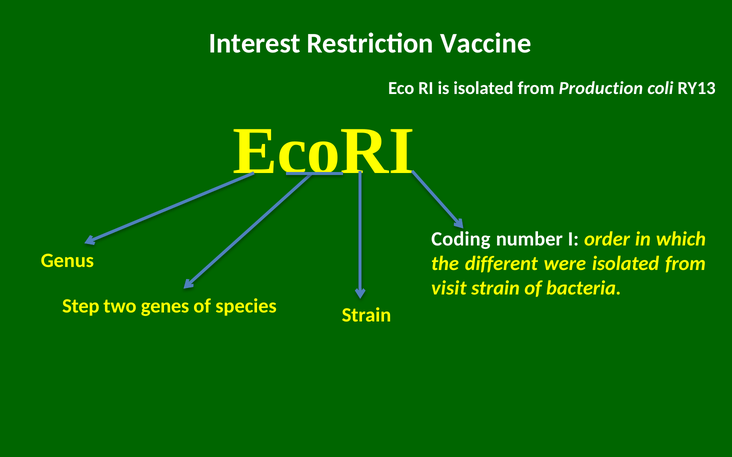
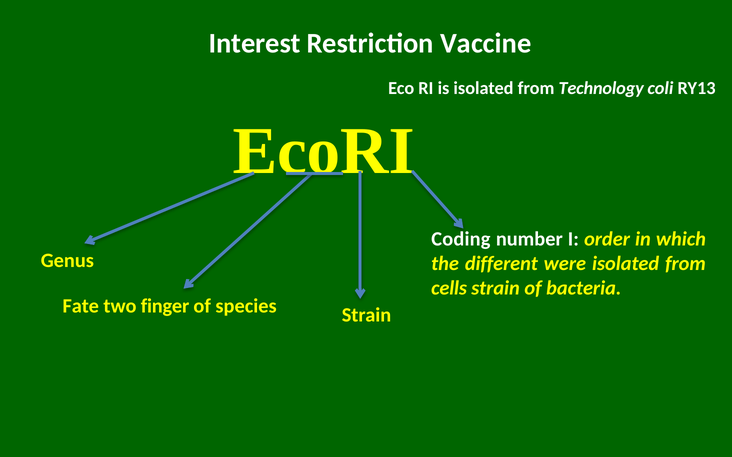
Production: Production -> Technology
visit: visit -> cells
Step: Step -> Fate
genes: genes -> finger
